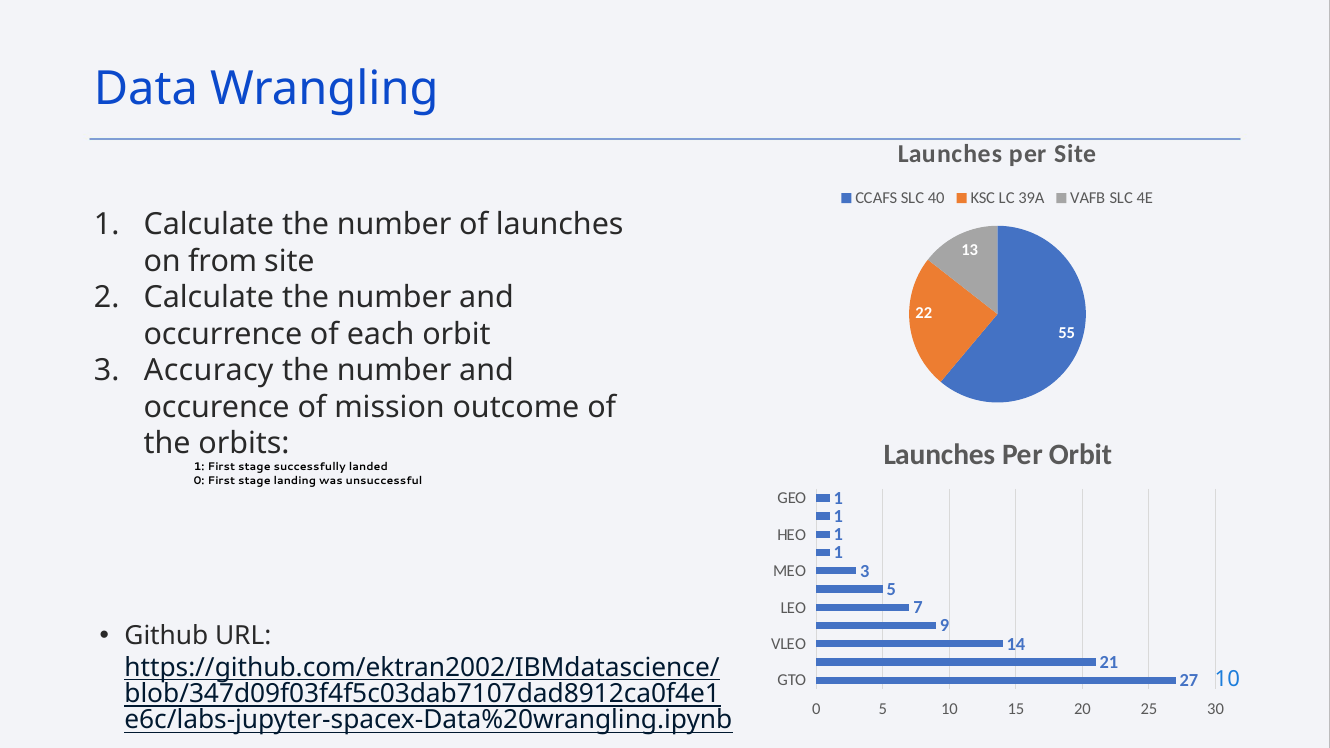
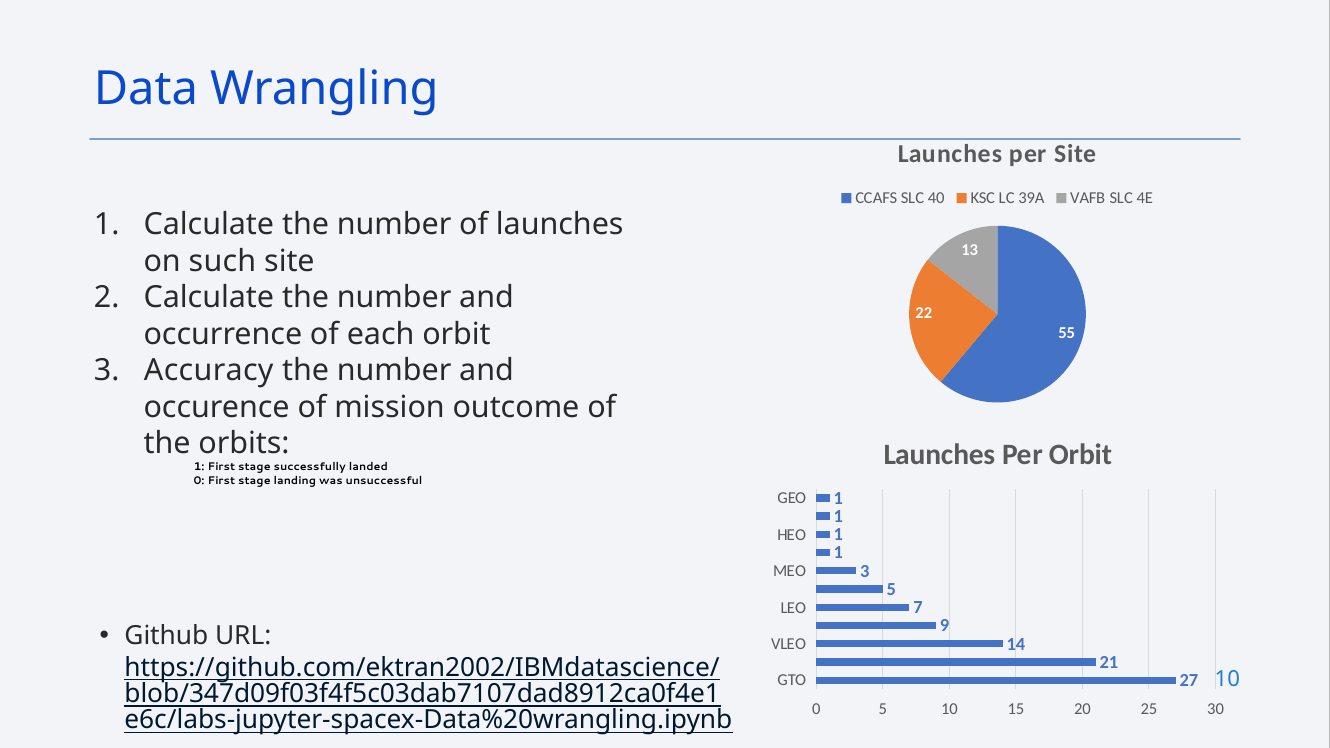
from: from -> such
